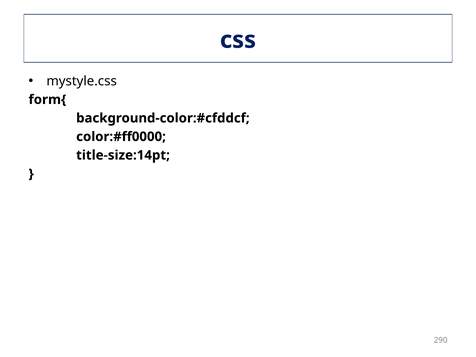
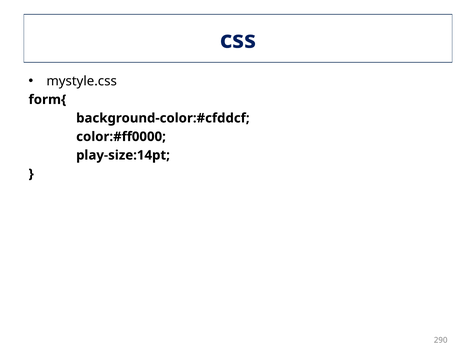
title-size:14pt: title-size:14pt -> play-size:14pt
